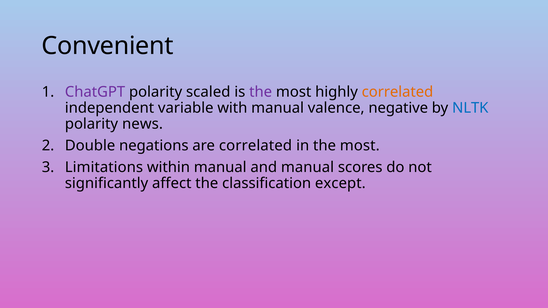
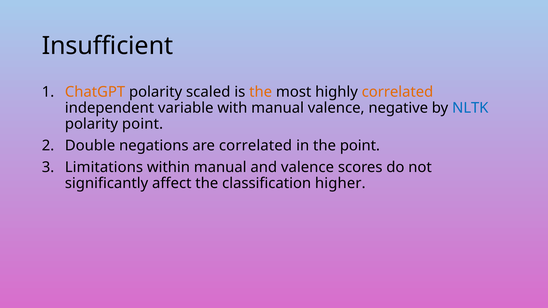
Convenient: Convenient -> Insufficient
ChatGPT colour: purple -> orange
the at (261, 92) colour: purple -> orange
polarity news: news -> point
in the most: most -> point
and manual: manual -> valence
except: except -> higher
